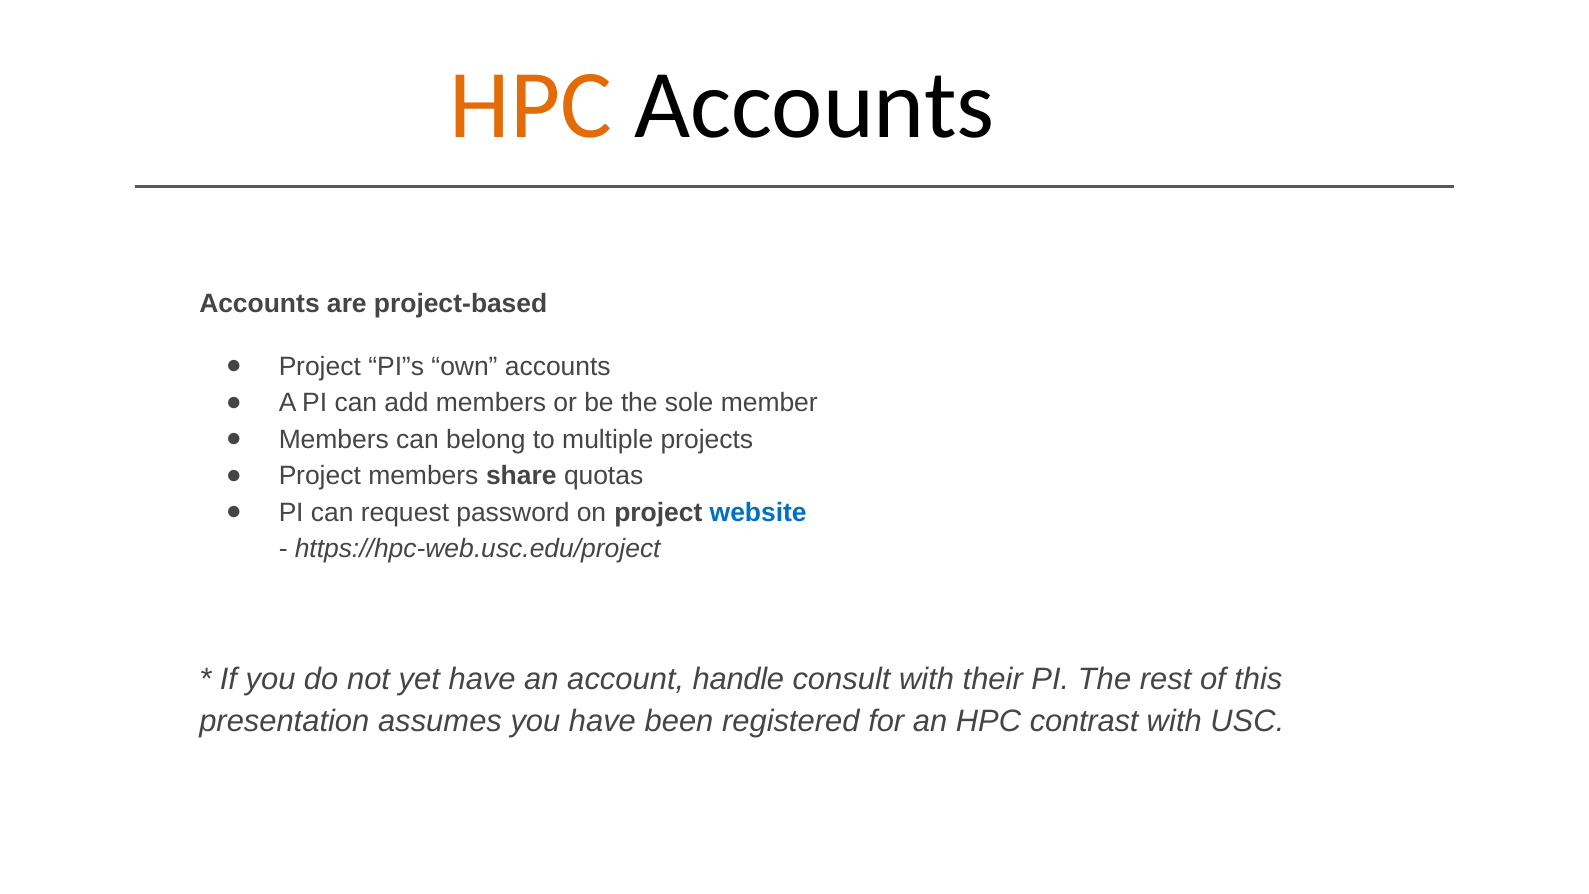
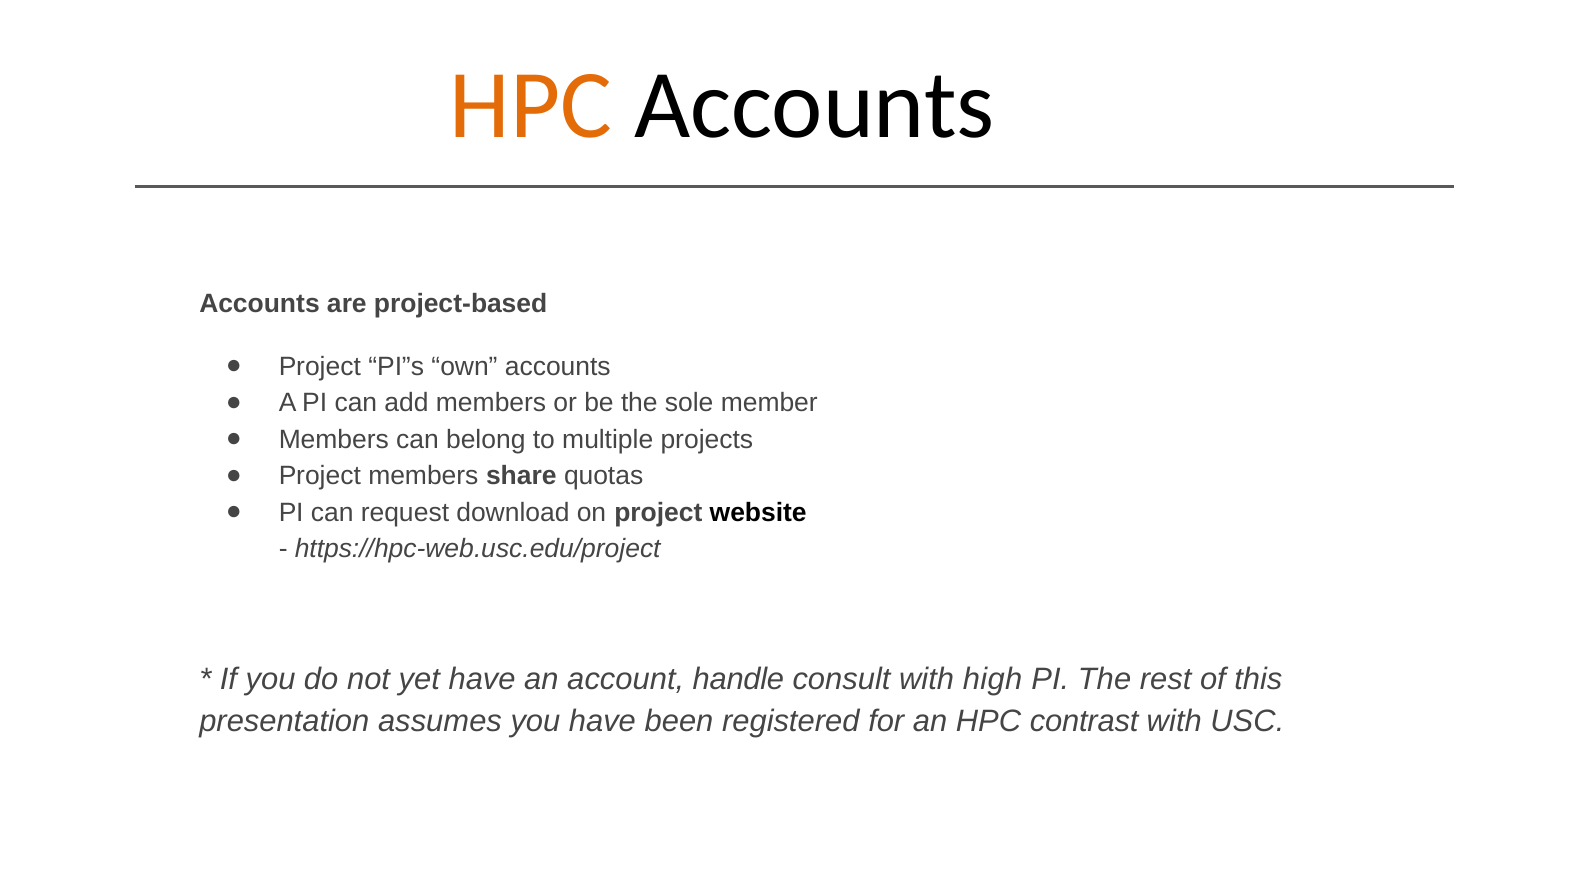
password: password -> download
website colour: blue -> black
their: their -> high
